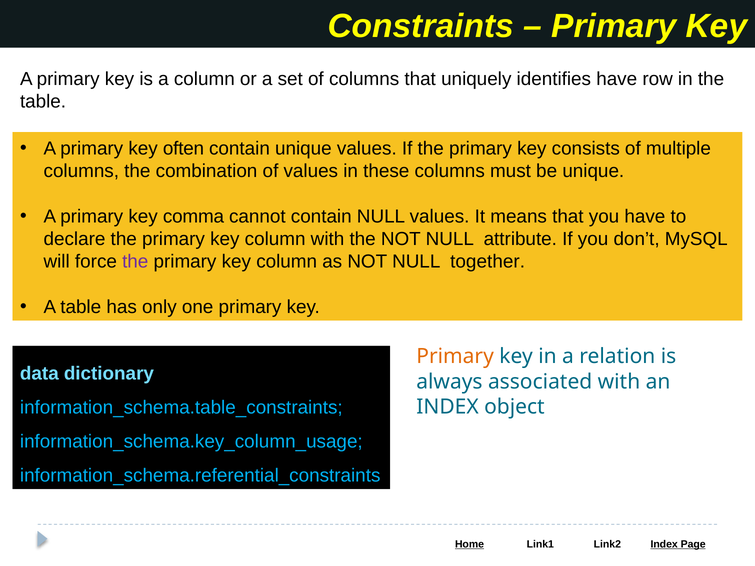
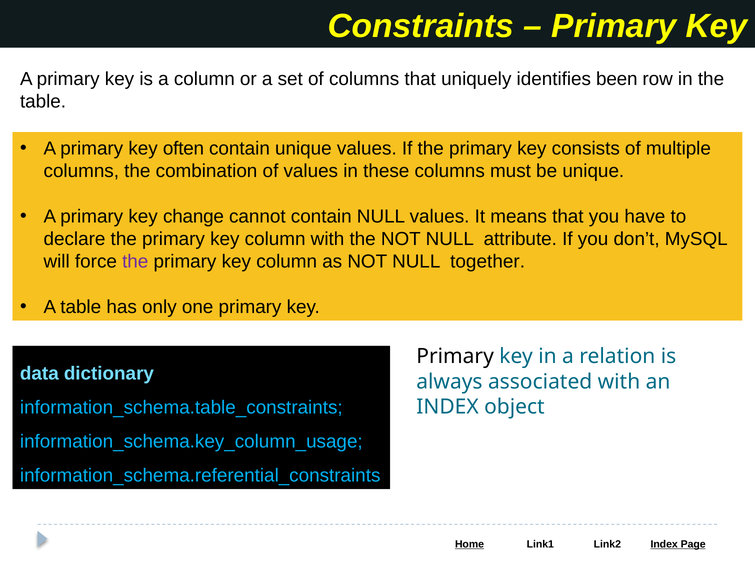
identifies have: have -> been
comma: comma -> change
Primary at (455, 357) colour: orange -> black
